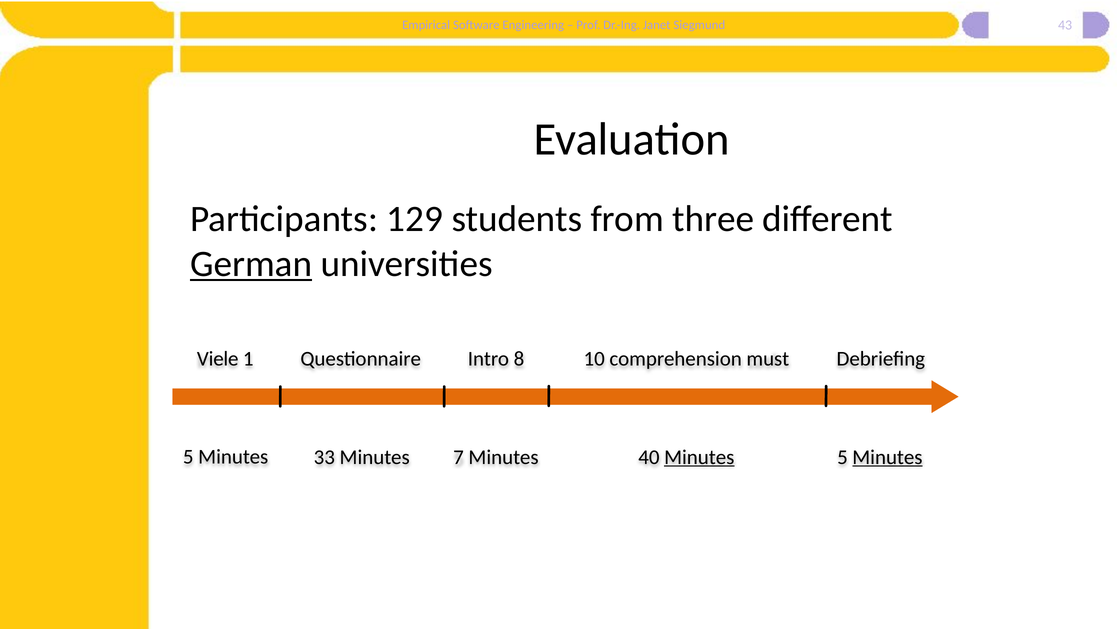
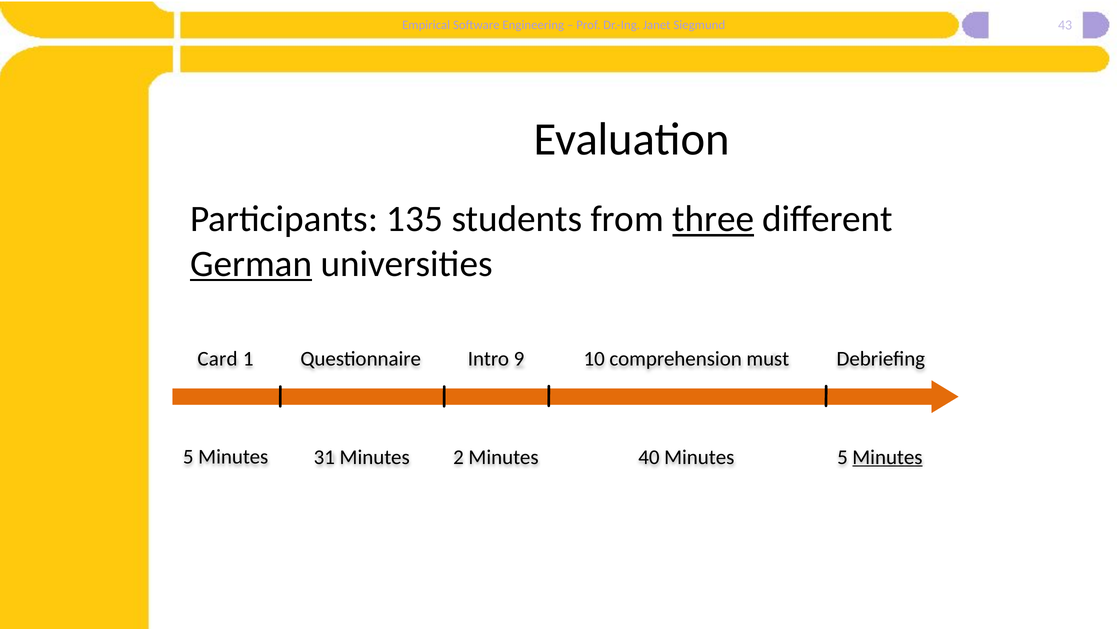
129: 129 -> 135
three underline: none -> present
Viele: Viele -> Card
8: 8 -> 9
33: 33 -> 31
7: 7 -> 2
Minutes at (699, 457) underline: present -> none
